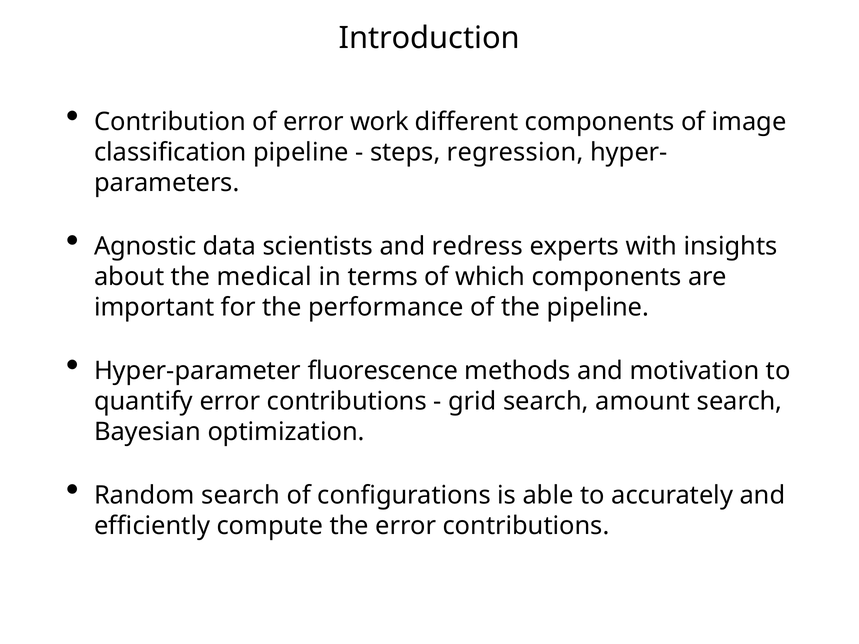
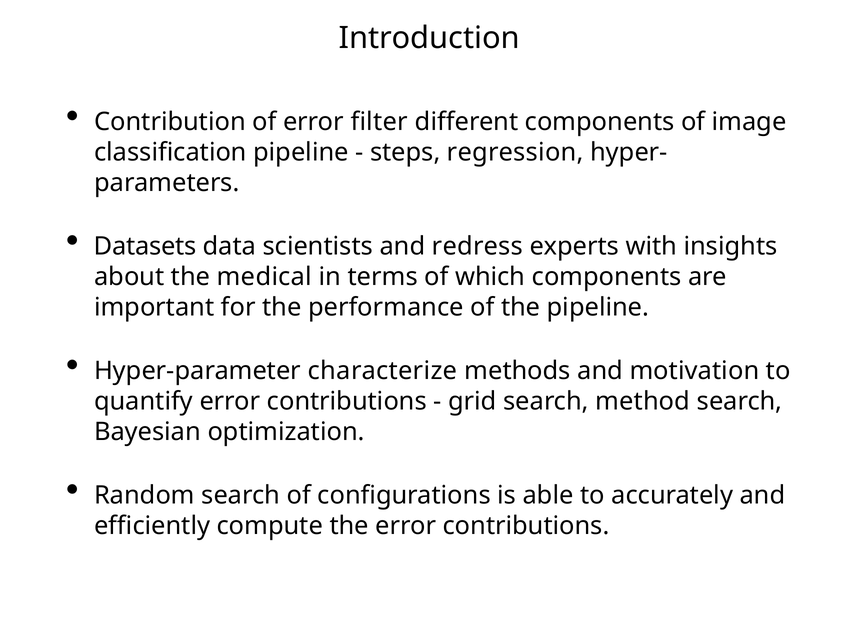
work: work -> filter
Agnostic: Agnostic -> Datasets
fluorescence: fluorescence -> characterize
amount: amount -> method
